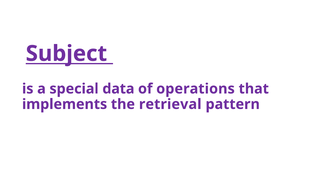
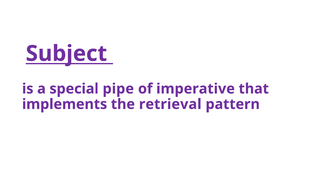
data: data -> pipe
operations: operations -> imperative
